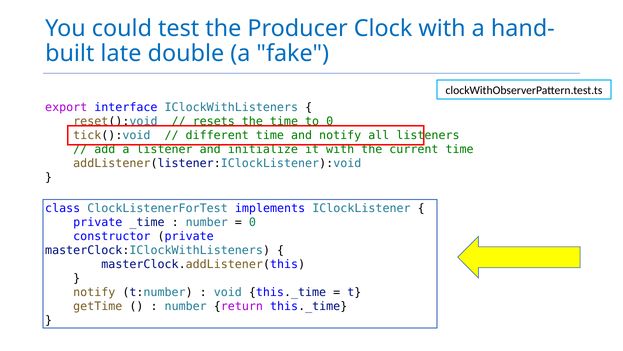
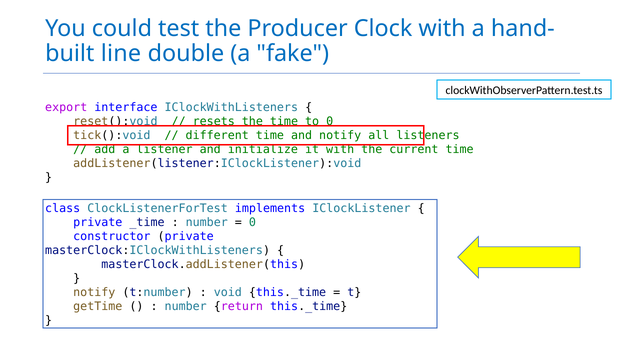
late: late -> line
